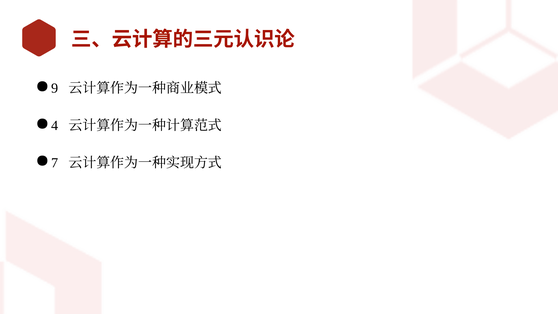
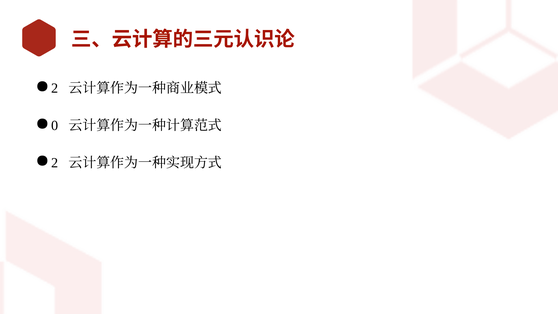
9 at (55, 88): 9 -> 2
4: 4 -> 0
7 at (55, 163): 7 -> 2
